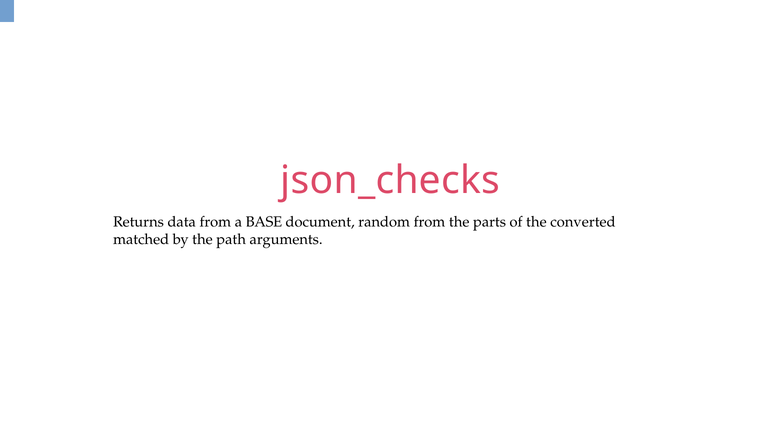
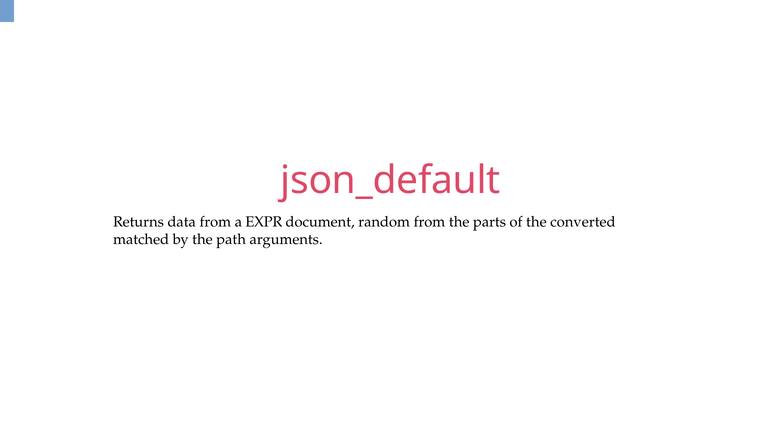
json_checks: json_checks -> json_default
BASE: BASE -> EXPR
